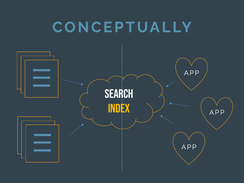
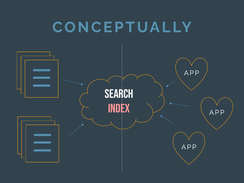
INDEX colour: yellow -> pink
